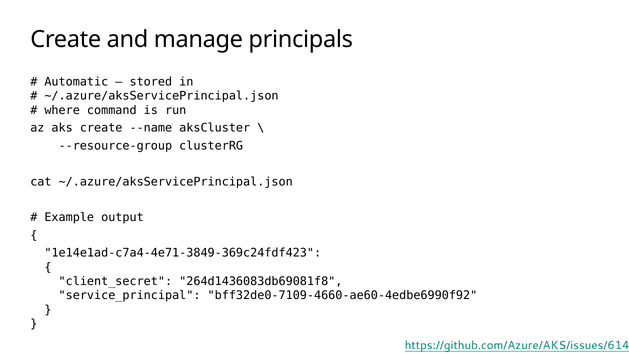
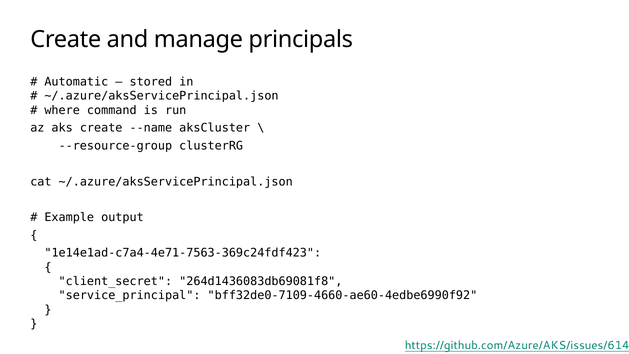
1e14e1ad-c7a4-4e71-3849-369c24fdf423: 1e14e1ad-c7a4-4e71-3849-369c24fdf423 -> 1e14e1ad-c7a4-4e71-7563-369c24fdf423
